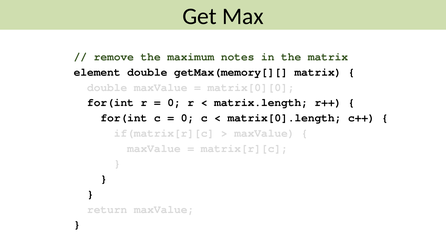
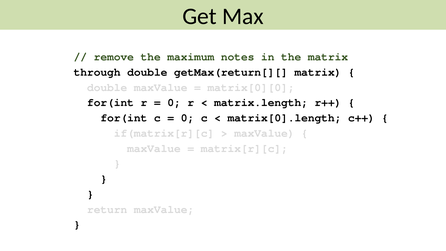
element: element -> through
getMax(memory[][: getMax(memory[][ -> getMax(return[][
